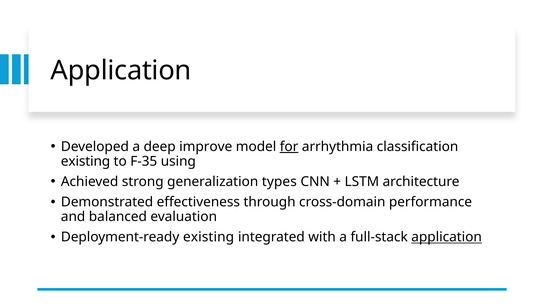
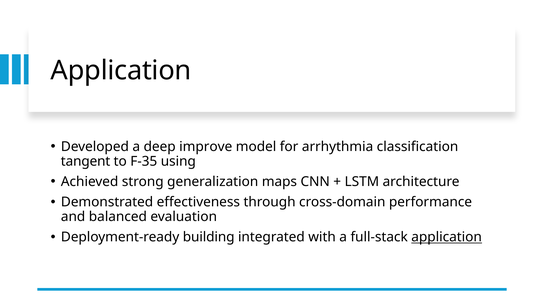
for underline: present -> none
existing at (86, 161): existing -> tangent
types: types -> maps
Deployment-ready existing: existing -> building
